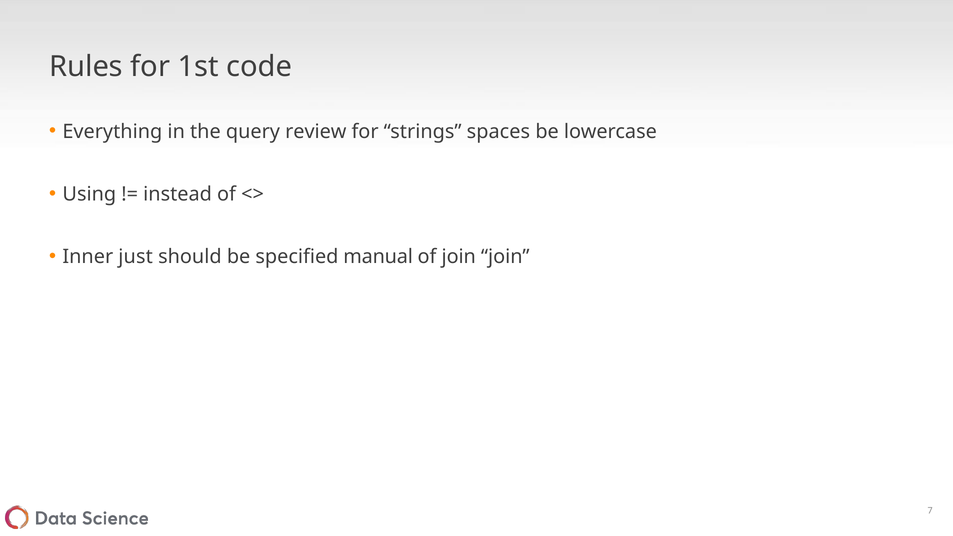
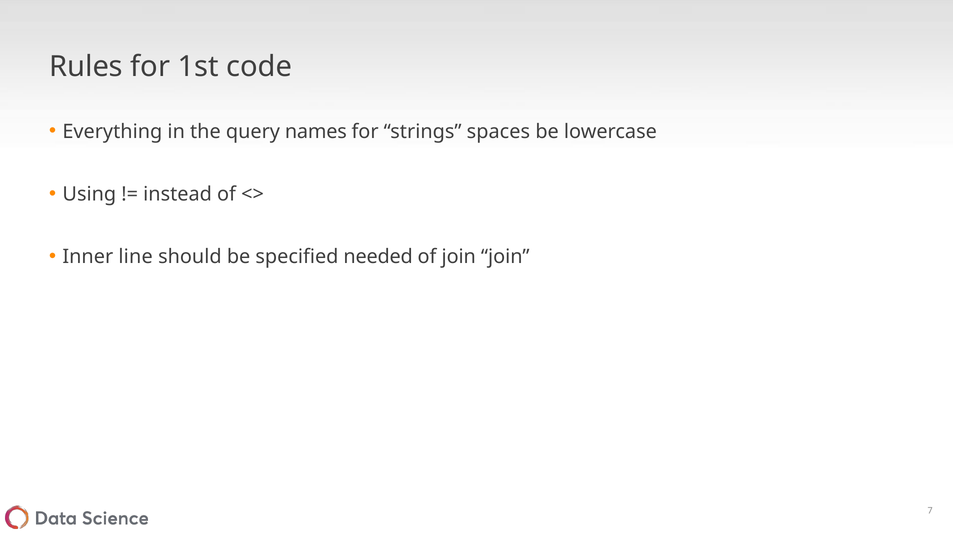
review: review -> names
just: just -> line
manual: manual -> needed
